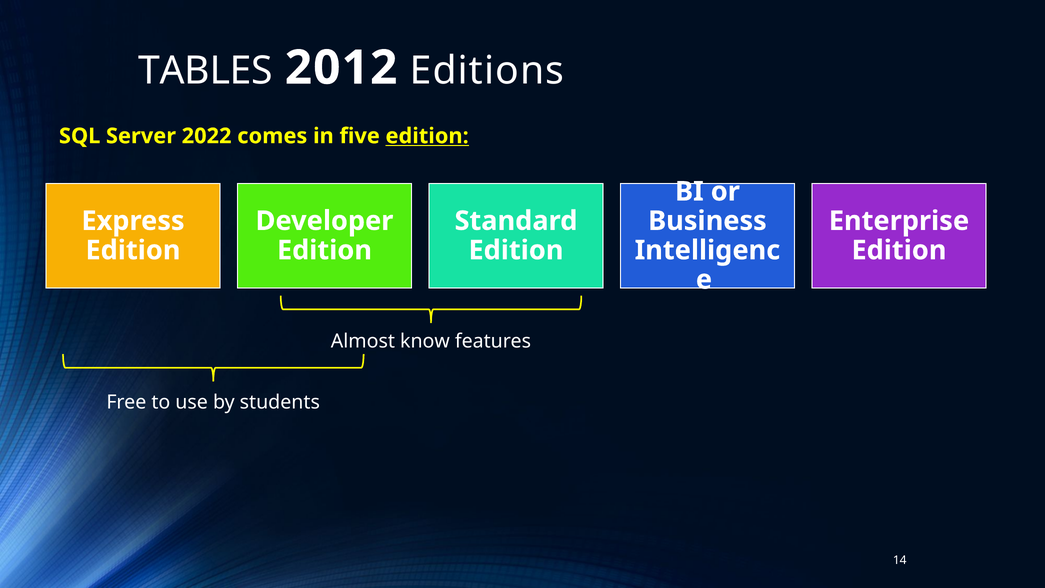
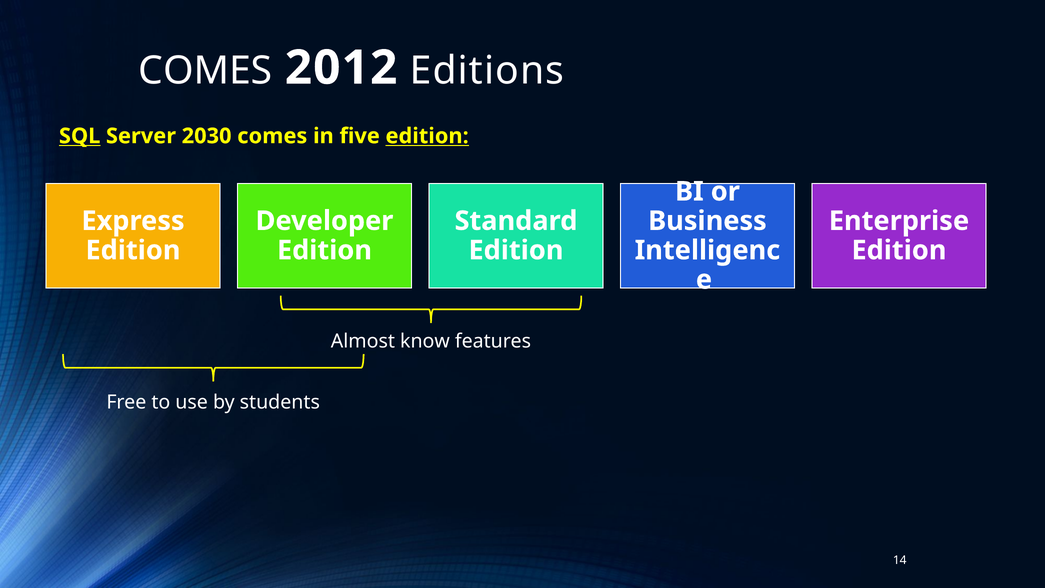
TABLES at (205, 71): TABLES -> COMES
SQL underline: none -> present
2022: 2022 -> 2030
